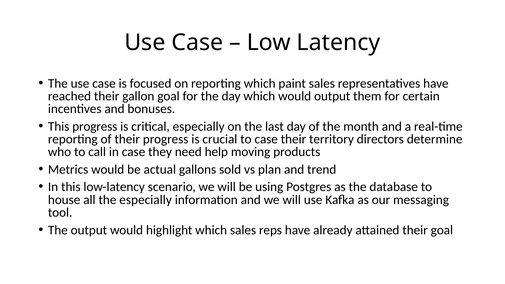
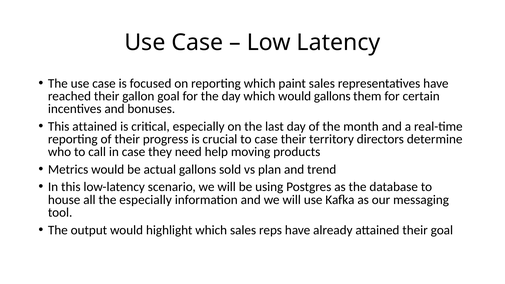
would output: output -> gallons
This progress: progress -> attained
